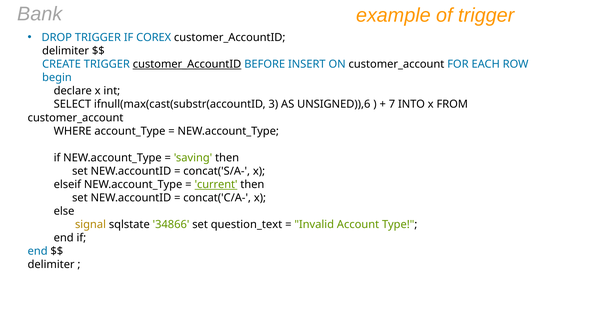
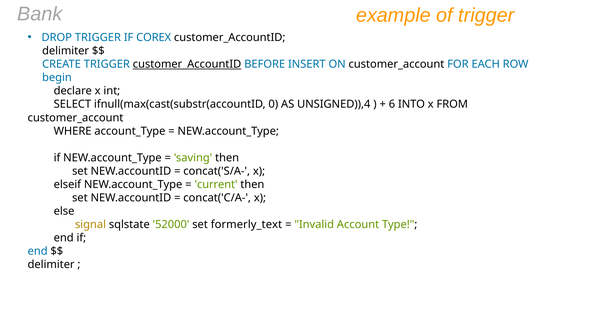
3: 3 -> 0
UNSIGNED)),6: UNSIGNED)),6 -> UNSIGNED)),4
7: 7 -> 6
current underline: present -> none
34866: 34866 -> 52000
question_text: question_text -> formerly_text
